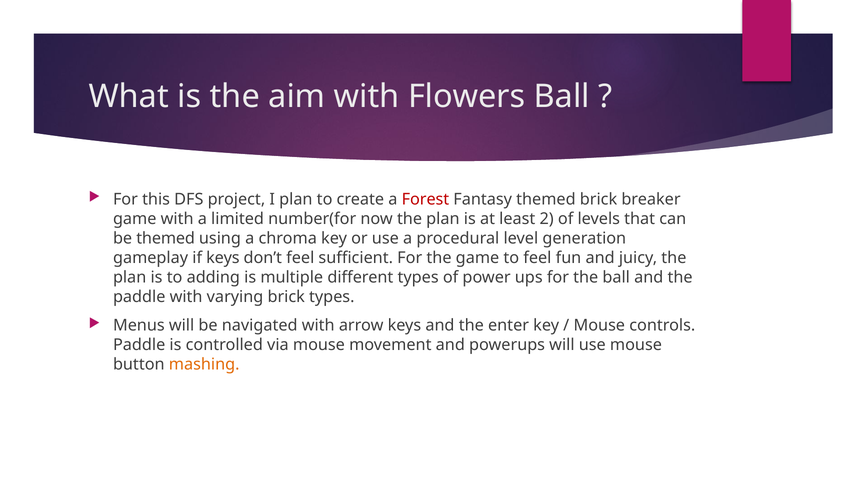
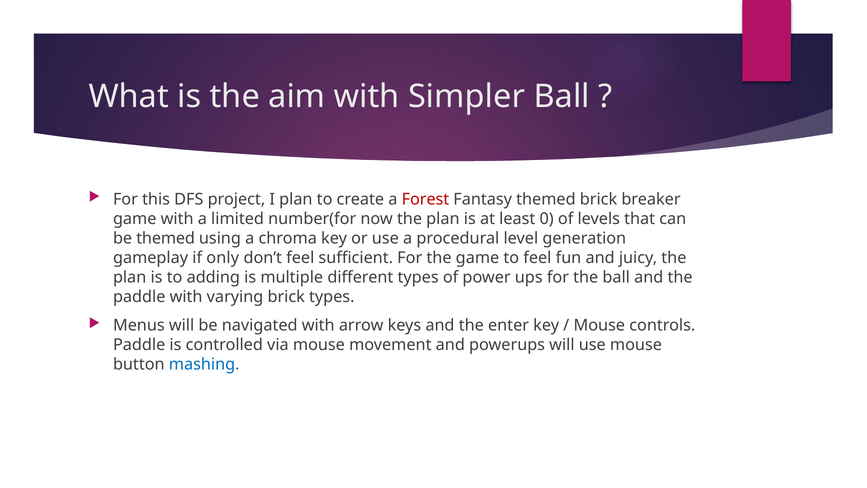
Flowers: Flowers -> Simpler
2: 2 -> 0
if keys: keys -> only
mashing colour: orange -> blue
